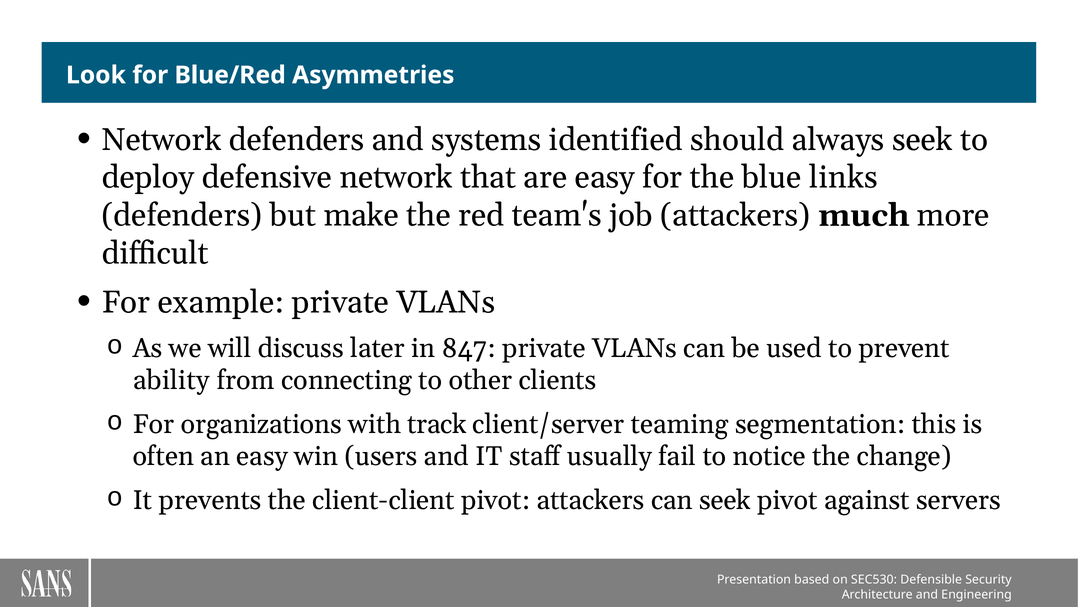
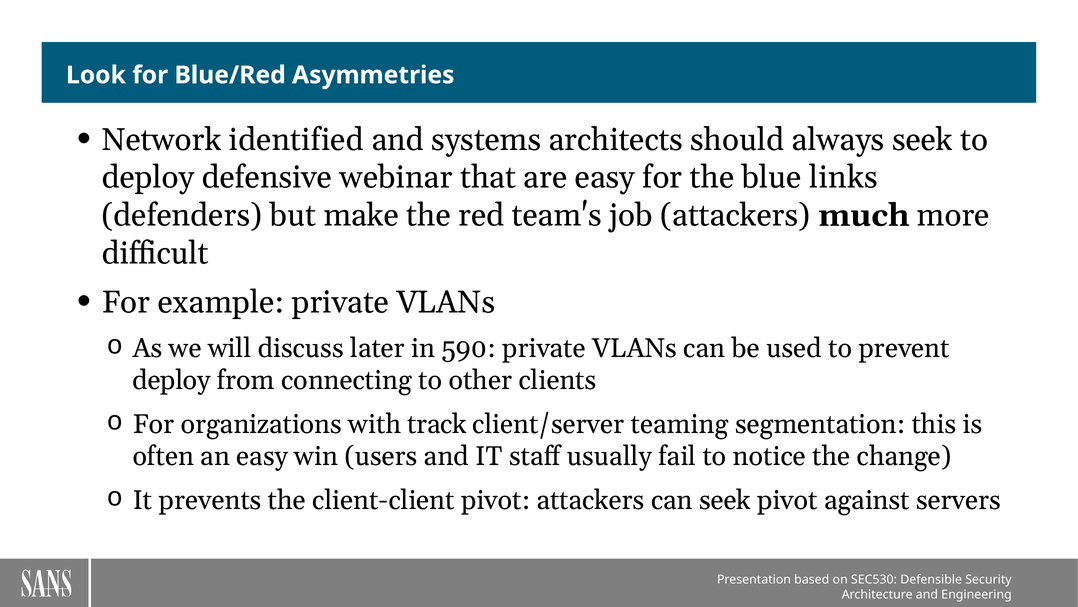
Network defenders: defenders -> identified
identified: identified -> architects
defensive network: network -> webinar
847: 847 -> 590
ability at (171, 380): ability -> deploy
